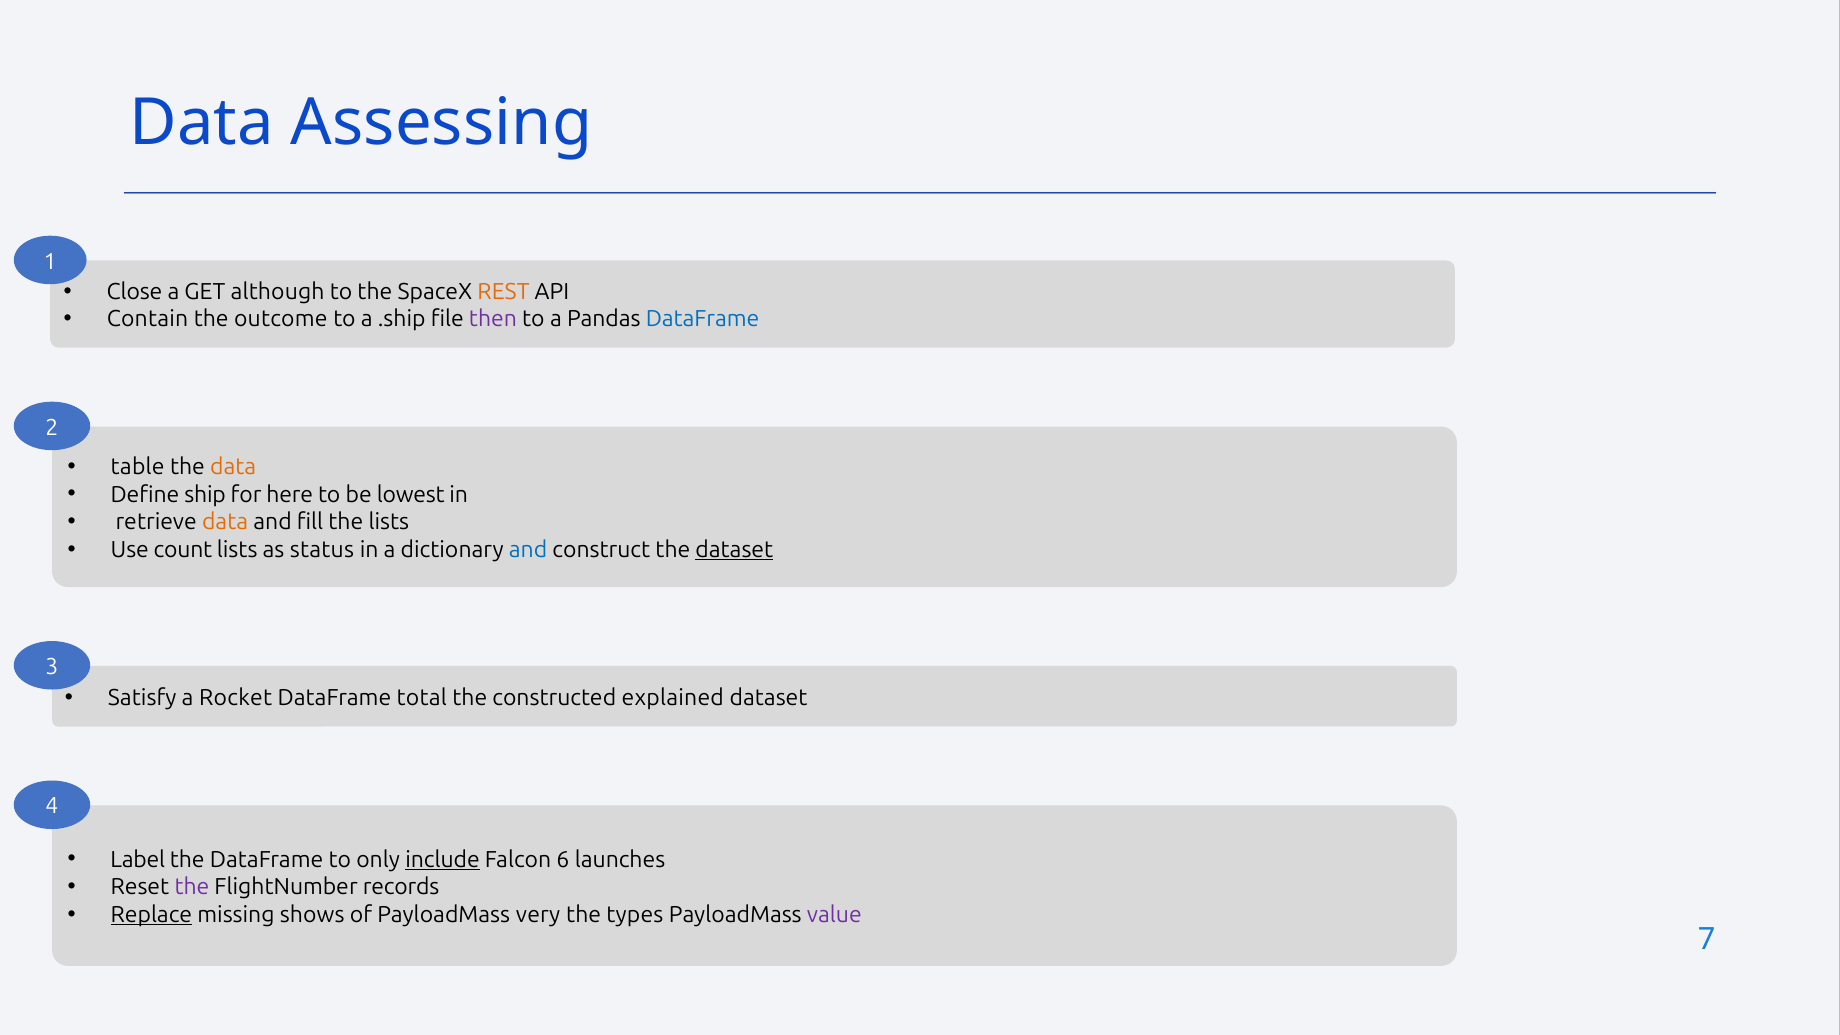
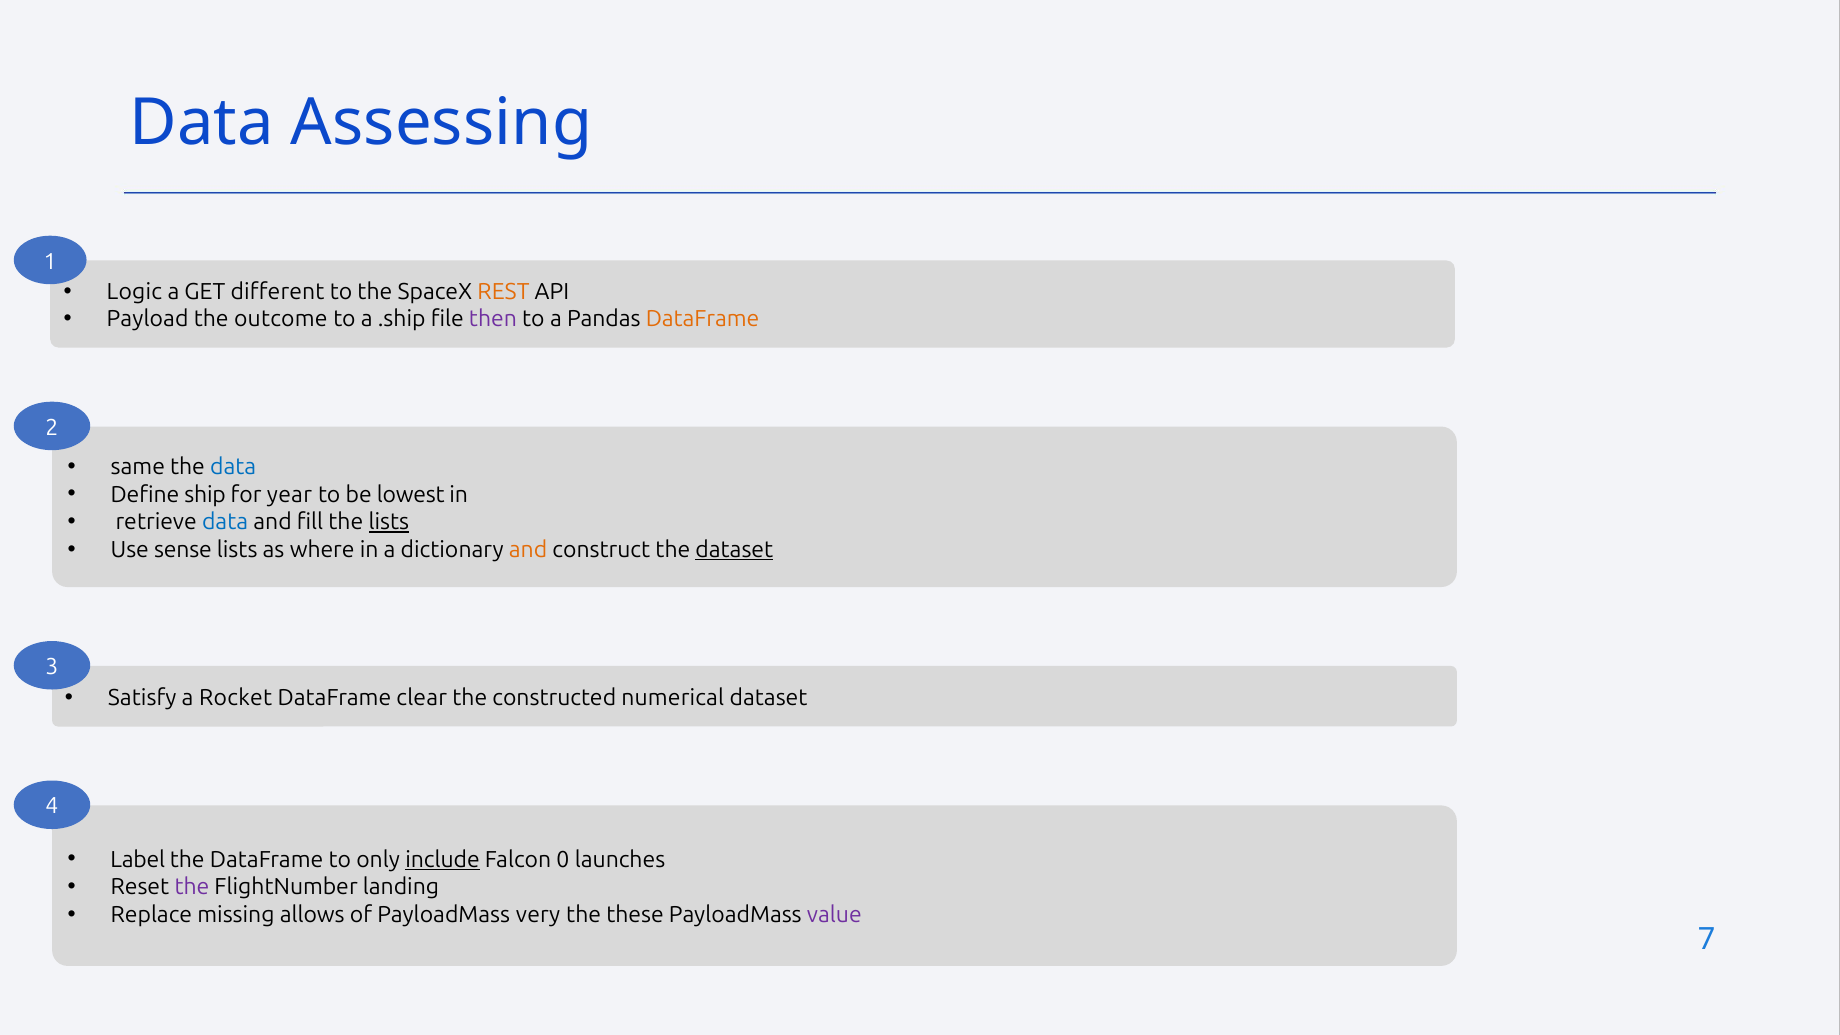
Close: Close -> Logic
although: although -> different
Contain: Contain -> Payload
DataFrame at (703, 319) colour: blue -> orange
table: table -> same
data at (233, 467) colour: orange -> blue
here: here -> year
data at (225, 522) colour: orange -> blue
lists at (389, 522) underline: none -> present
count: count -> sense
status: status -> where
and at (528, 550) colour: blue -> orange
total: total -> clear
explained: explained -> numerical
6: 6 -> 0
records: records -> landing
Replace underline: present -> none
shows: shows -> allows
types: types -> these
